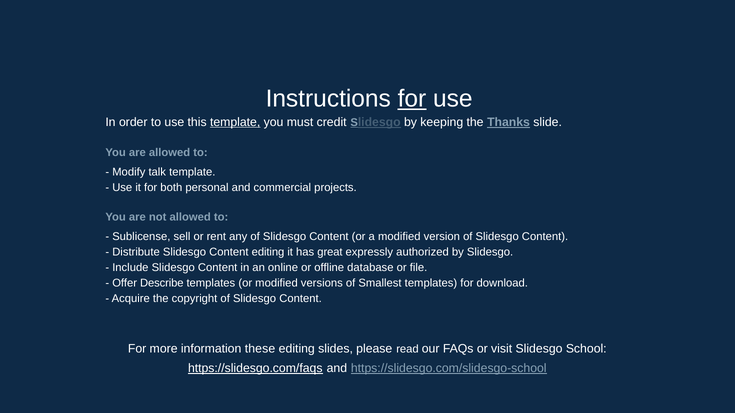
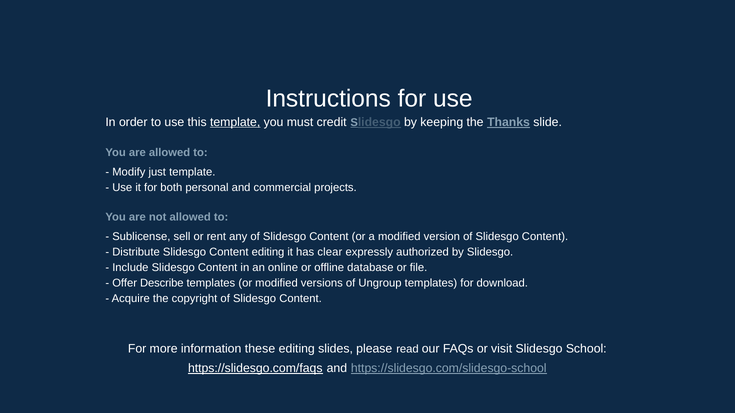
for at (412, 99) underline: present -> none
talk: talk -> just
great: great -> clear
Smallest: Smallest -> Ungroup
